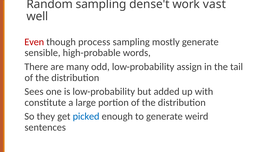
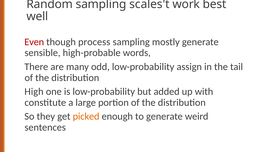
dense't: dense't -> scales't
vast: vast -> best
Sees: Sees -> High
picked colour: blue -> orange
